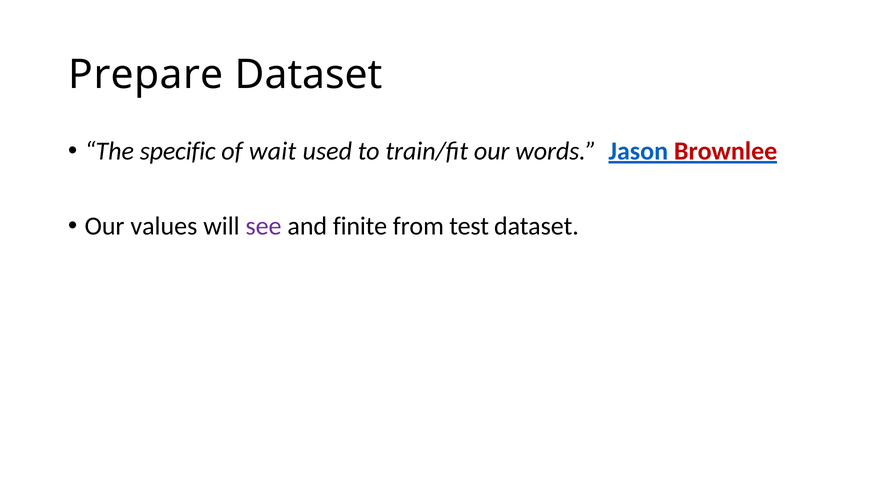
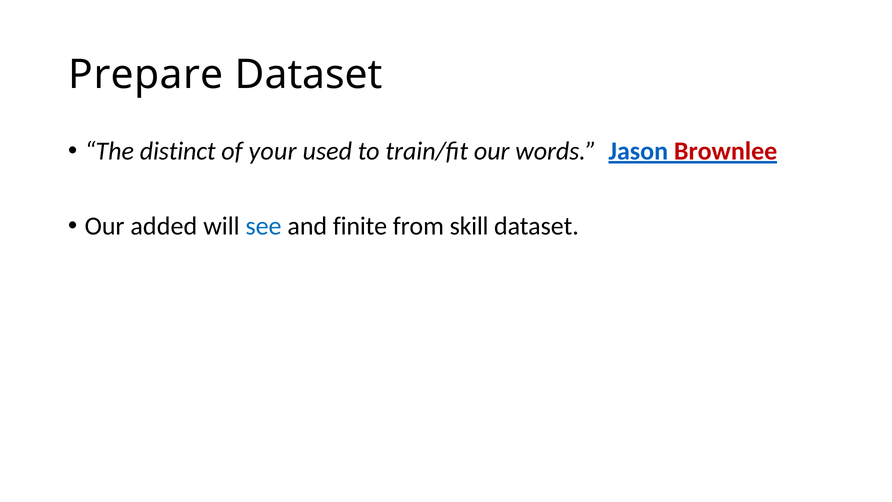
specific: specific -> distinct
wait: wait -> your
values: values -> added
see colour: purple -> blue
test: test -> skill
